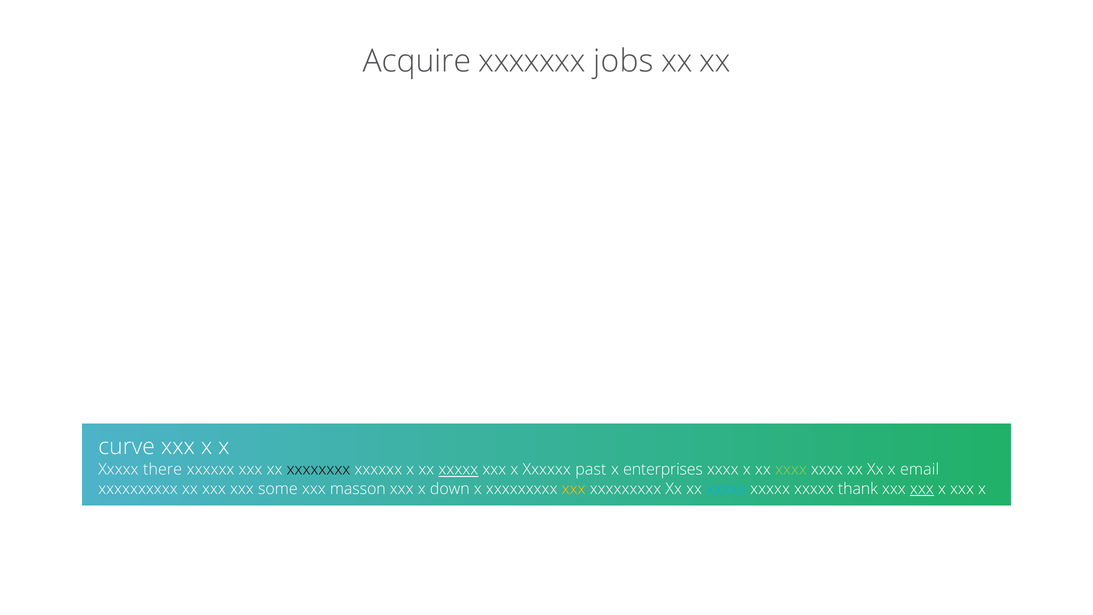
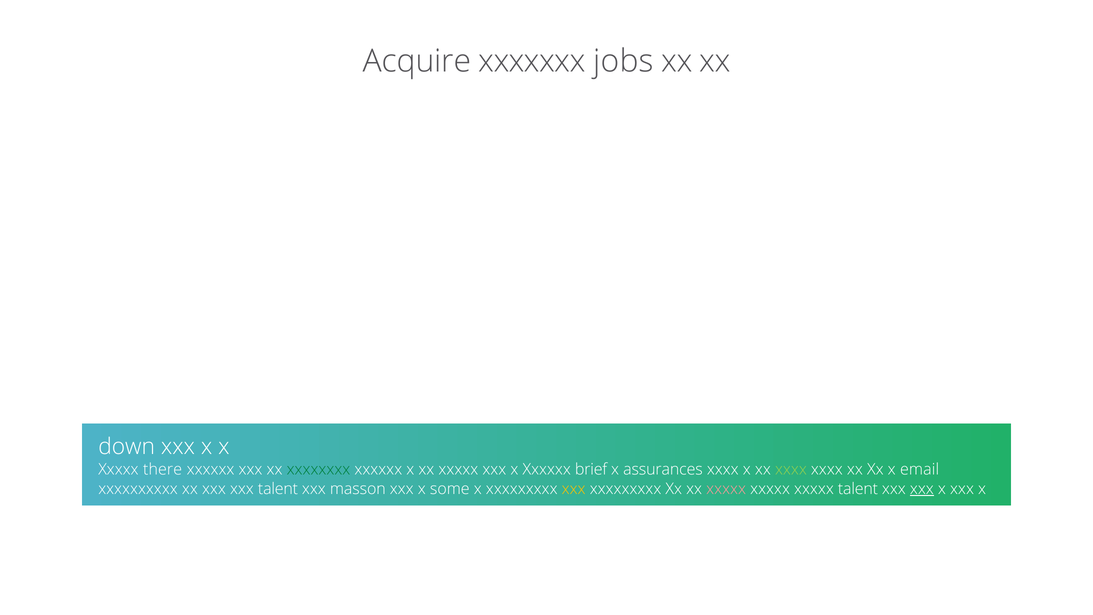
curve: curve -> down
xxxxxxxx colour: black -> green
xxxxx at (458, 470) underline: present -> none
past: past -> brief
enterprises: enterprises -> assurances
xxx some: some -> talent
down: down -> some
xxxxx at (726, 489) colour: light blue -> pink
xxxxx thank: thank -> talent
